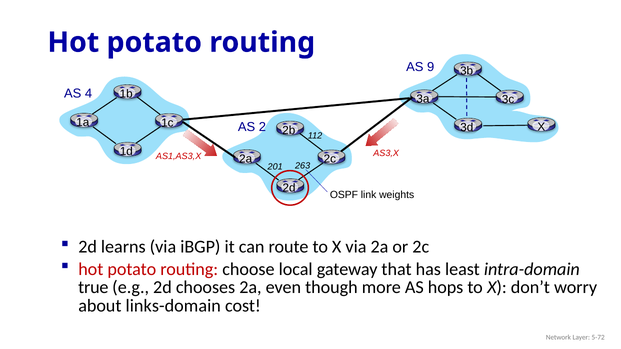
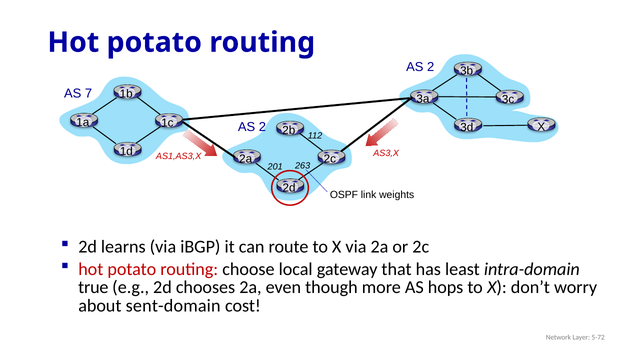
9 at (431, 67): 9 -> 2
4: 4 -> 7
links-domain: links-domain -> sent-domain
